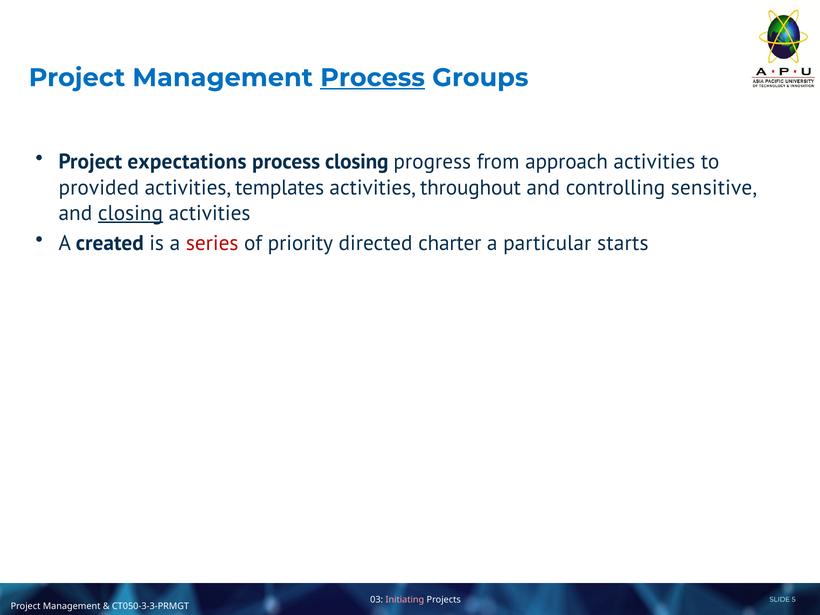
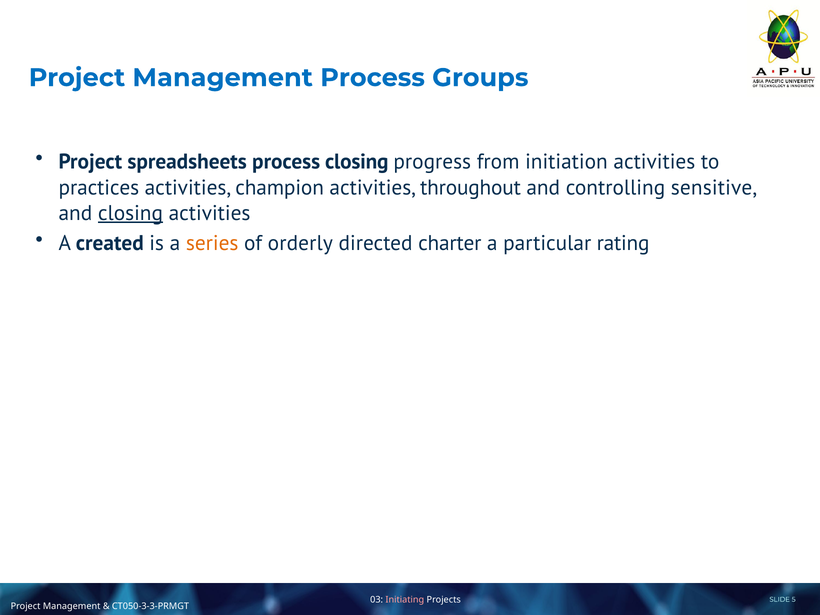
Process at (373, 78) underline: present -> none
expectations: expectations -> spreadsheets
approach: approach -> initiation
provided: provided -> practices
templates: templates -> champion
series colour: red -> orange
priority: priority -> orderly
starts: starts -> rating
